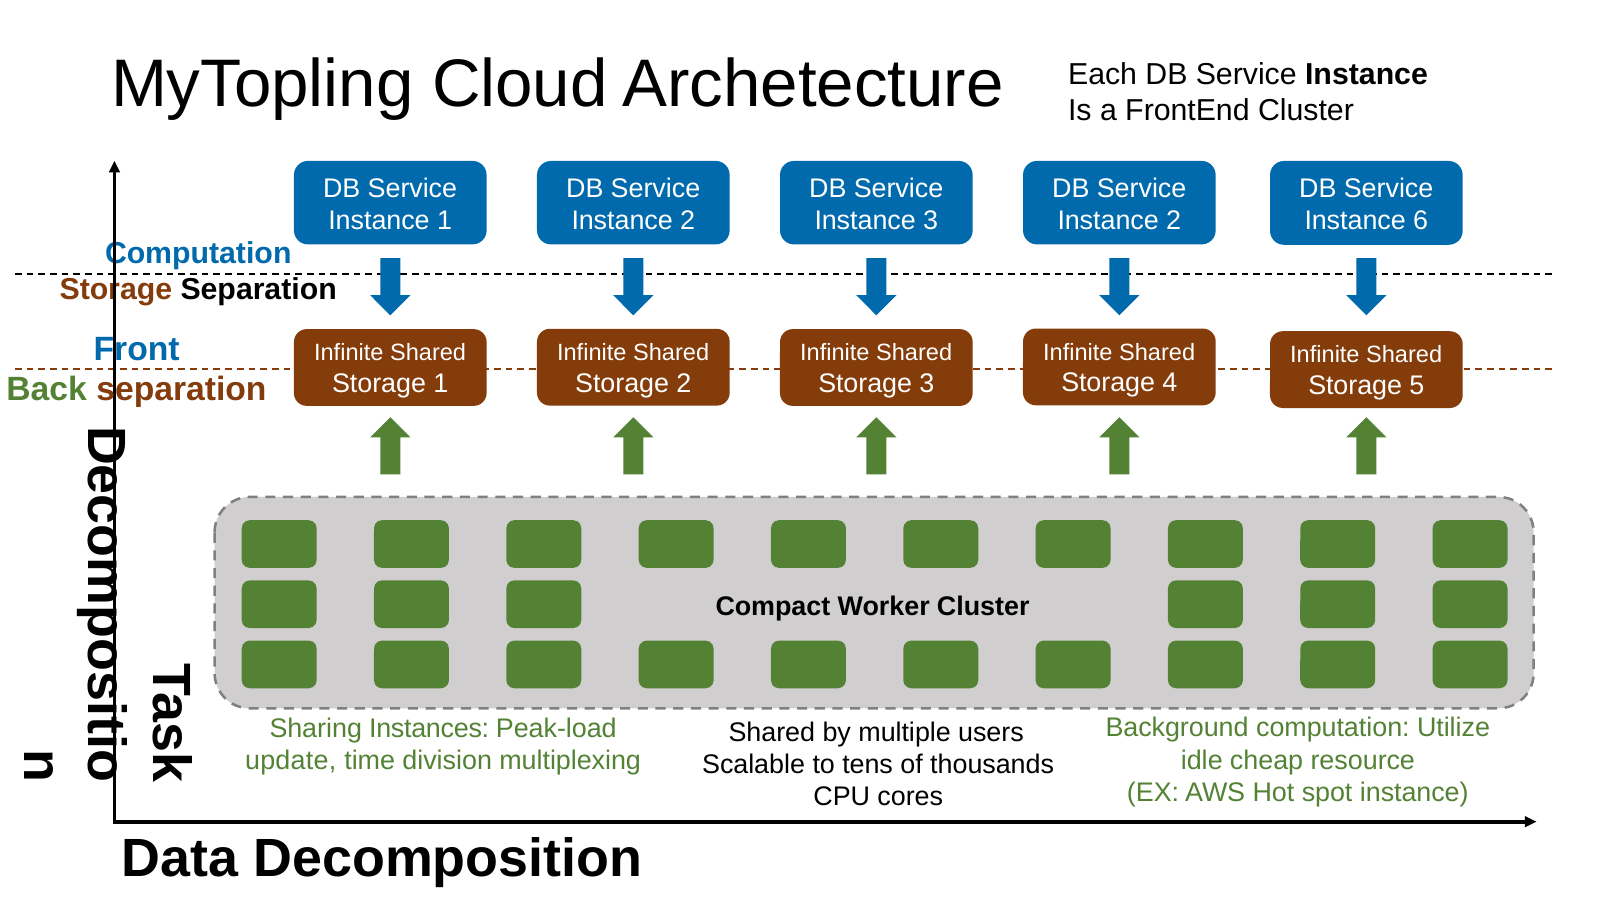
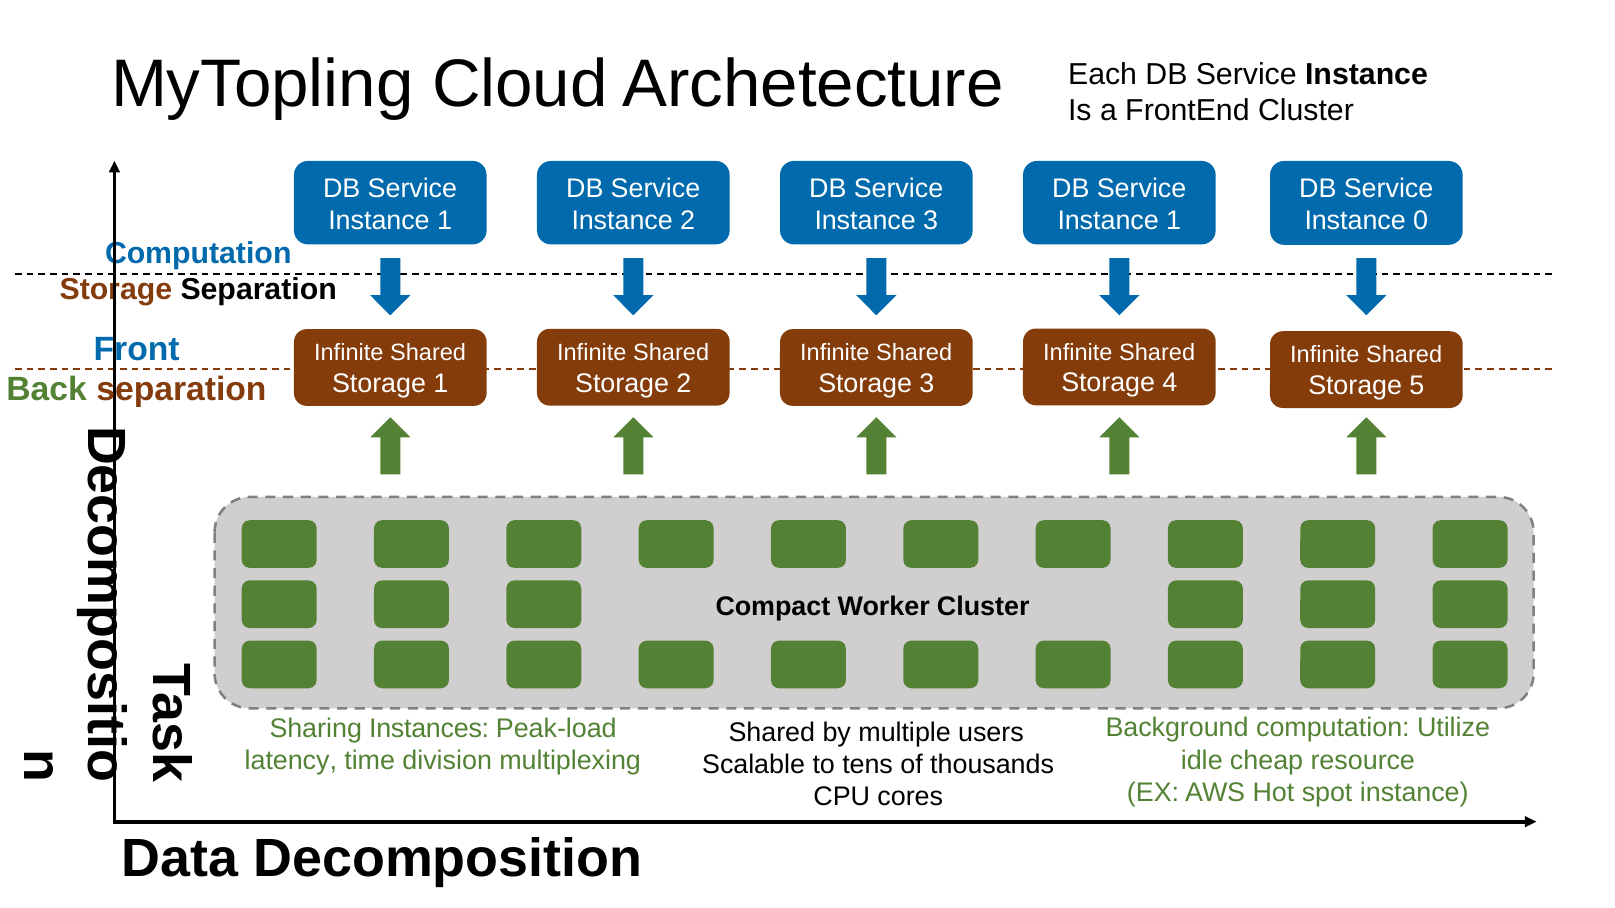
2 at (1174, 221): 2 -> 1
6: 6 -> 0
update: update -> latency
